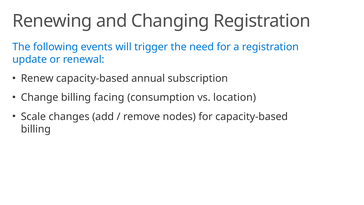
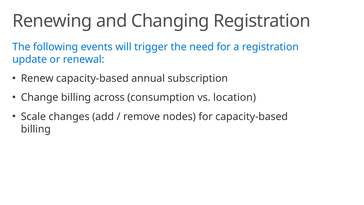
facing: facing -> across
